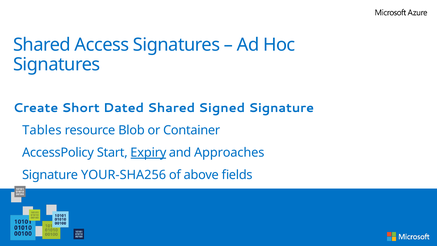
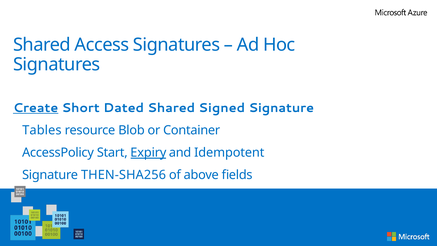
Create underline: none -> present
Approaches: Approaches -> Idempotent
YOUR-SHA256: YOUR-SHA256 -> THEN-SHA256
